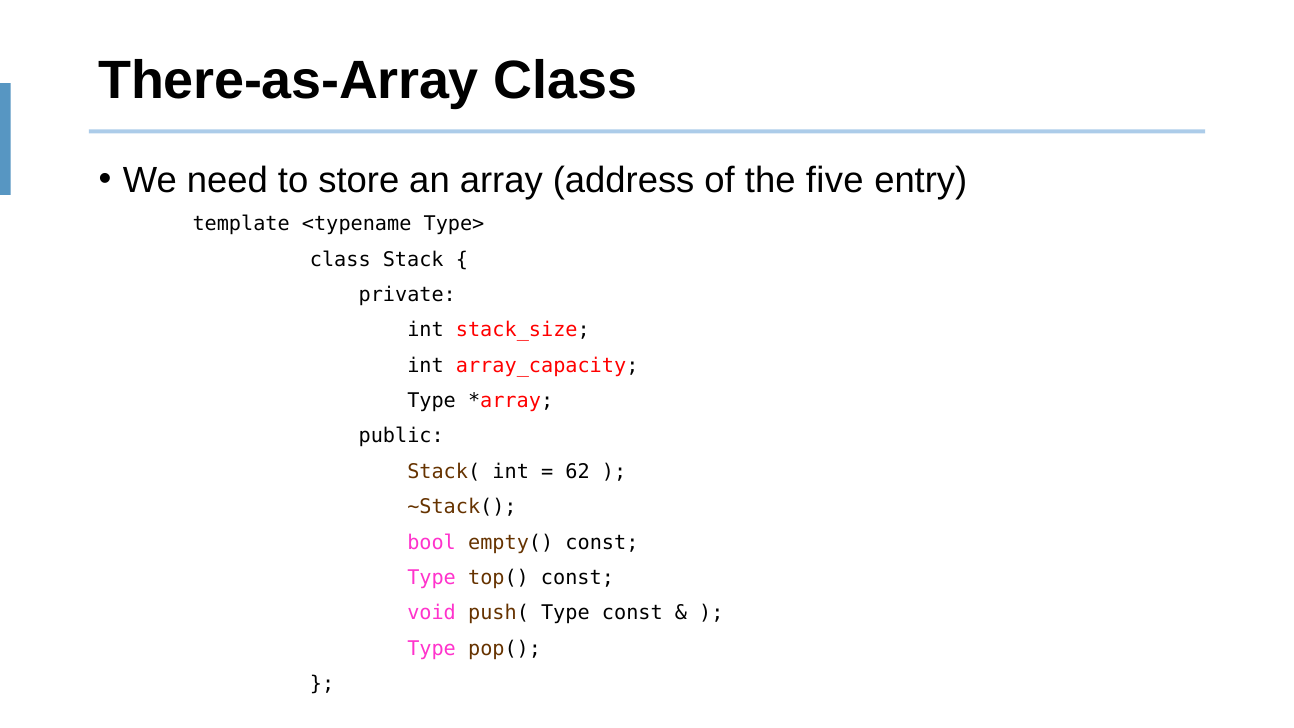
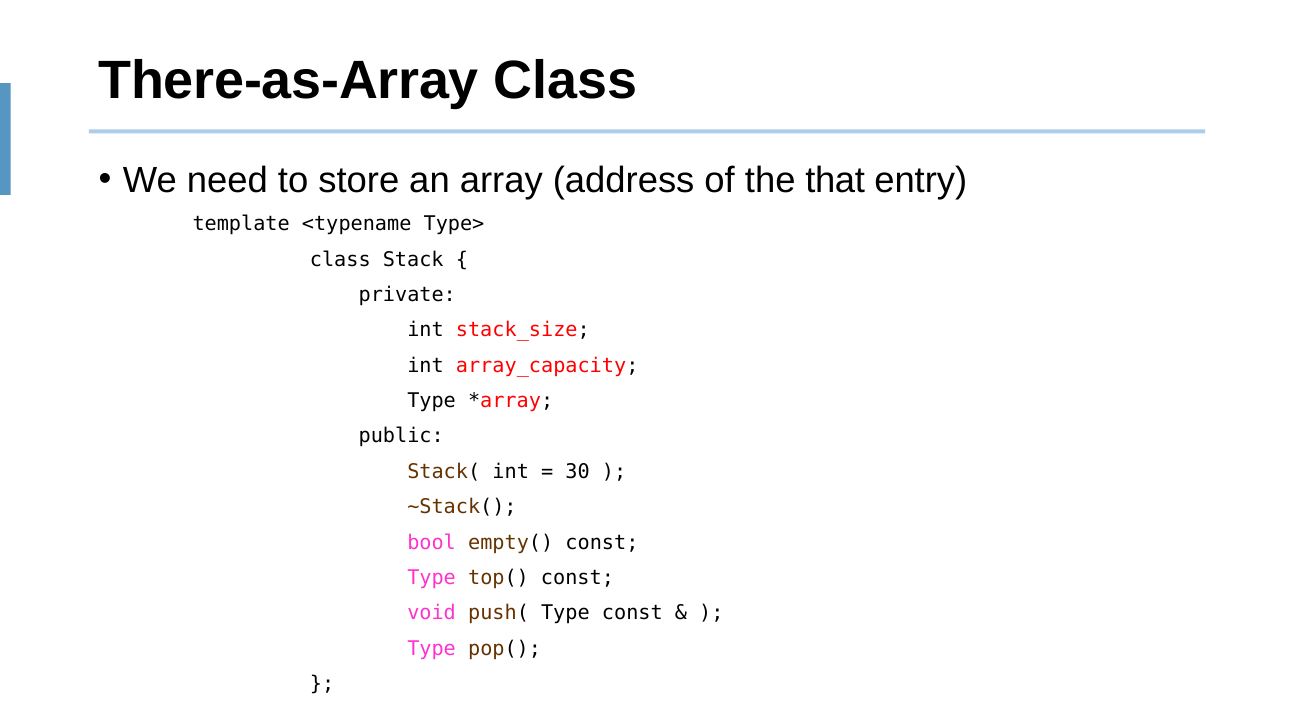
five: five -> that
62: 62 -> 30
